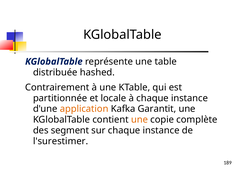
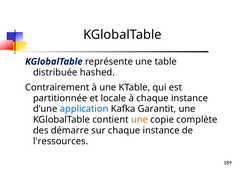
application colour: orange -> blue
segment: segment -> démarre
l'surestimer: l'surestimer -> l'ressources
